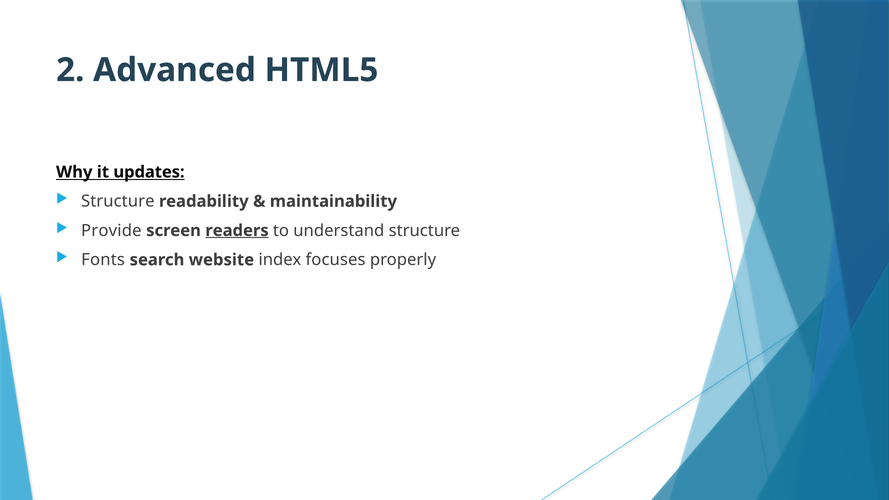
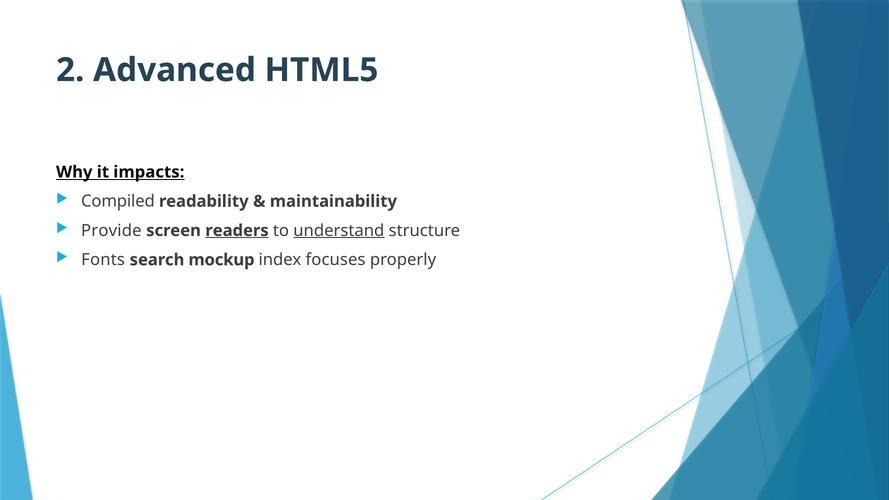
updates: updates -> impacts
Structure at (118, 201): Structure -> Compiled
understand underline: none -> present
website: website -> mockup
